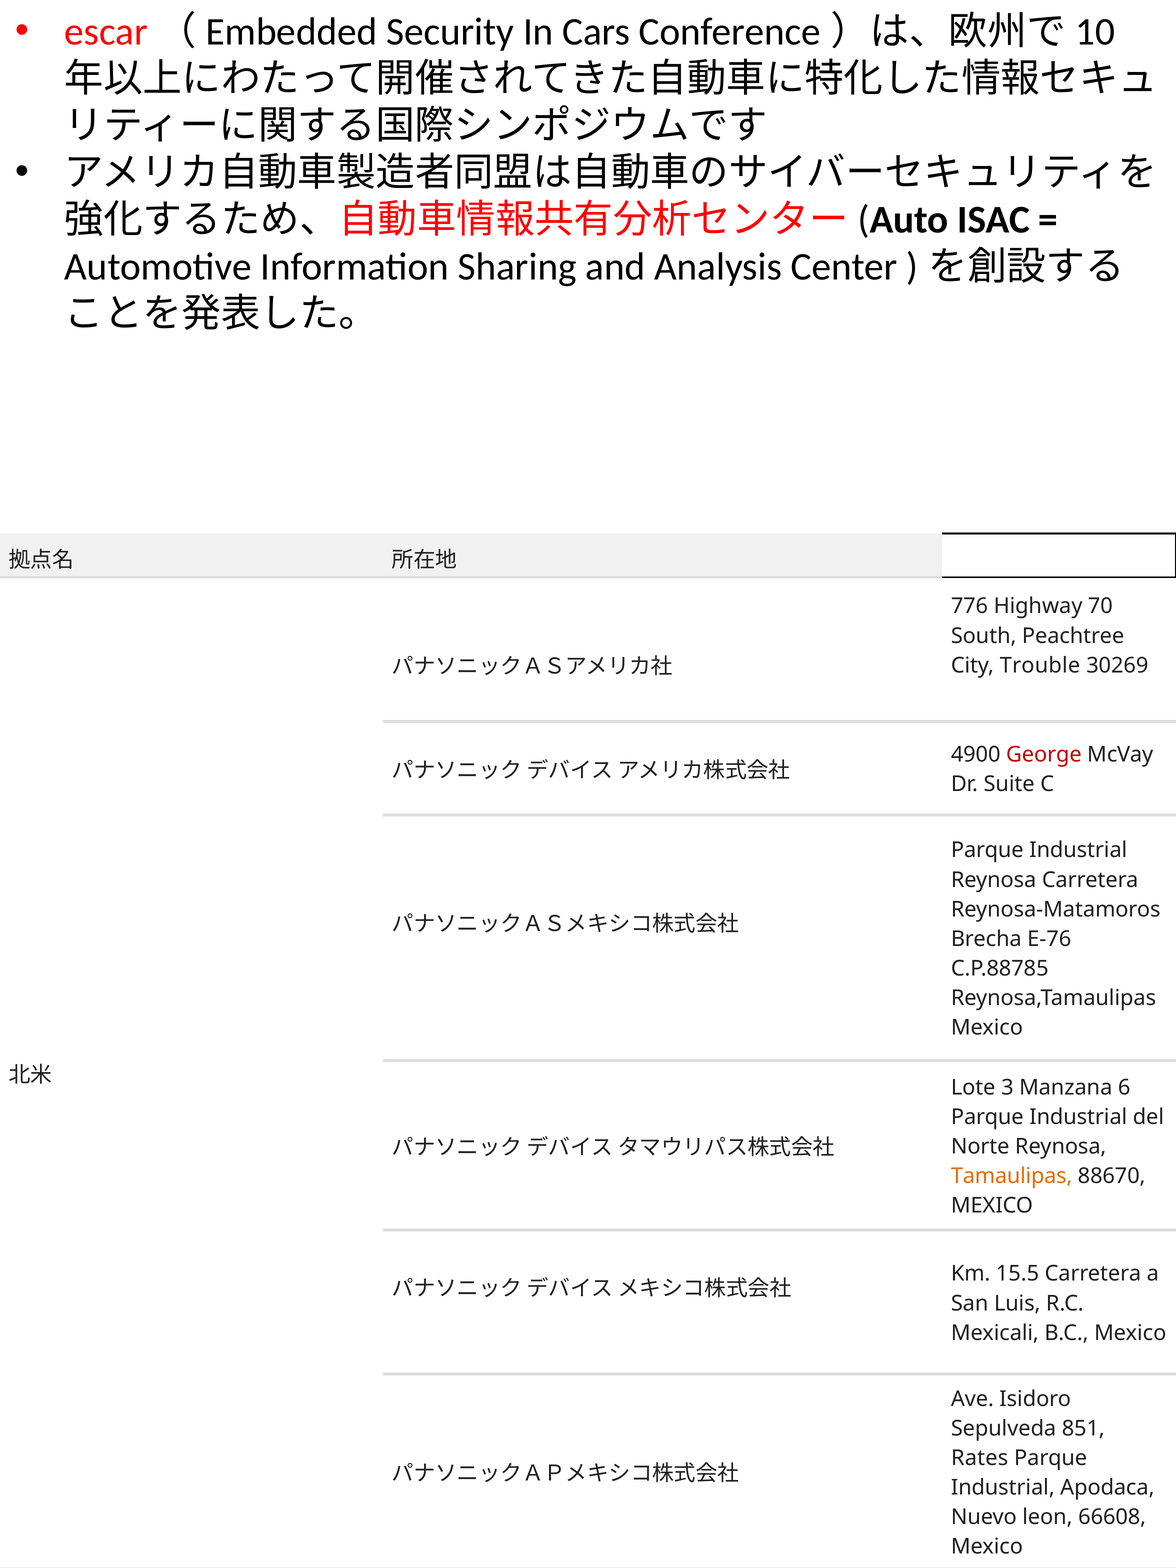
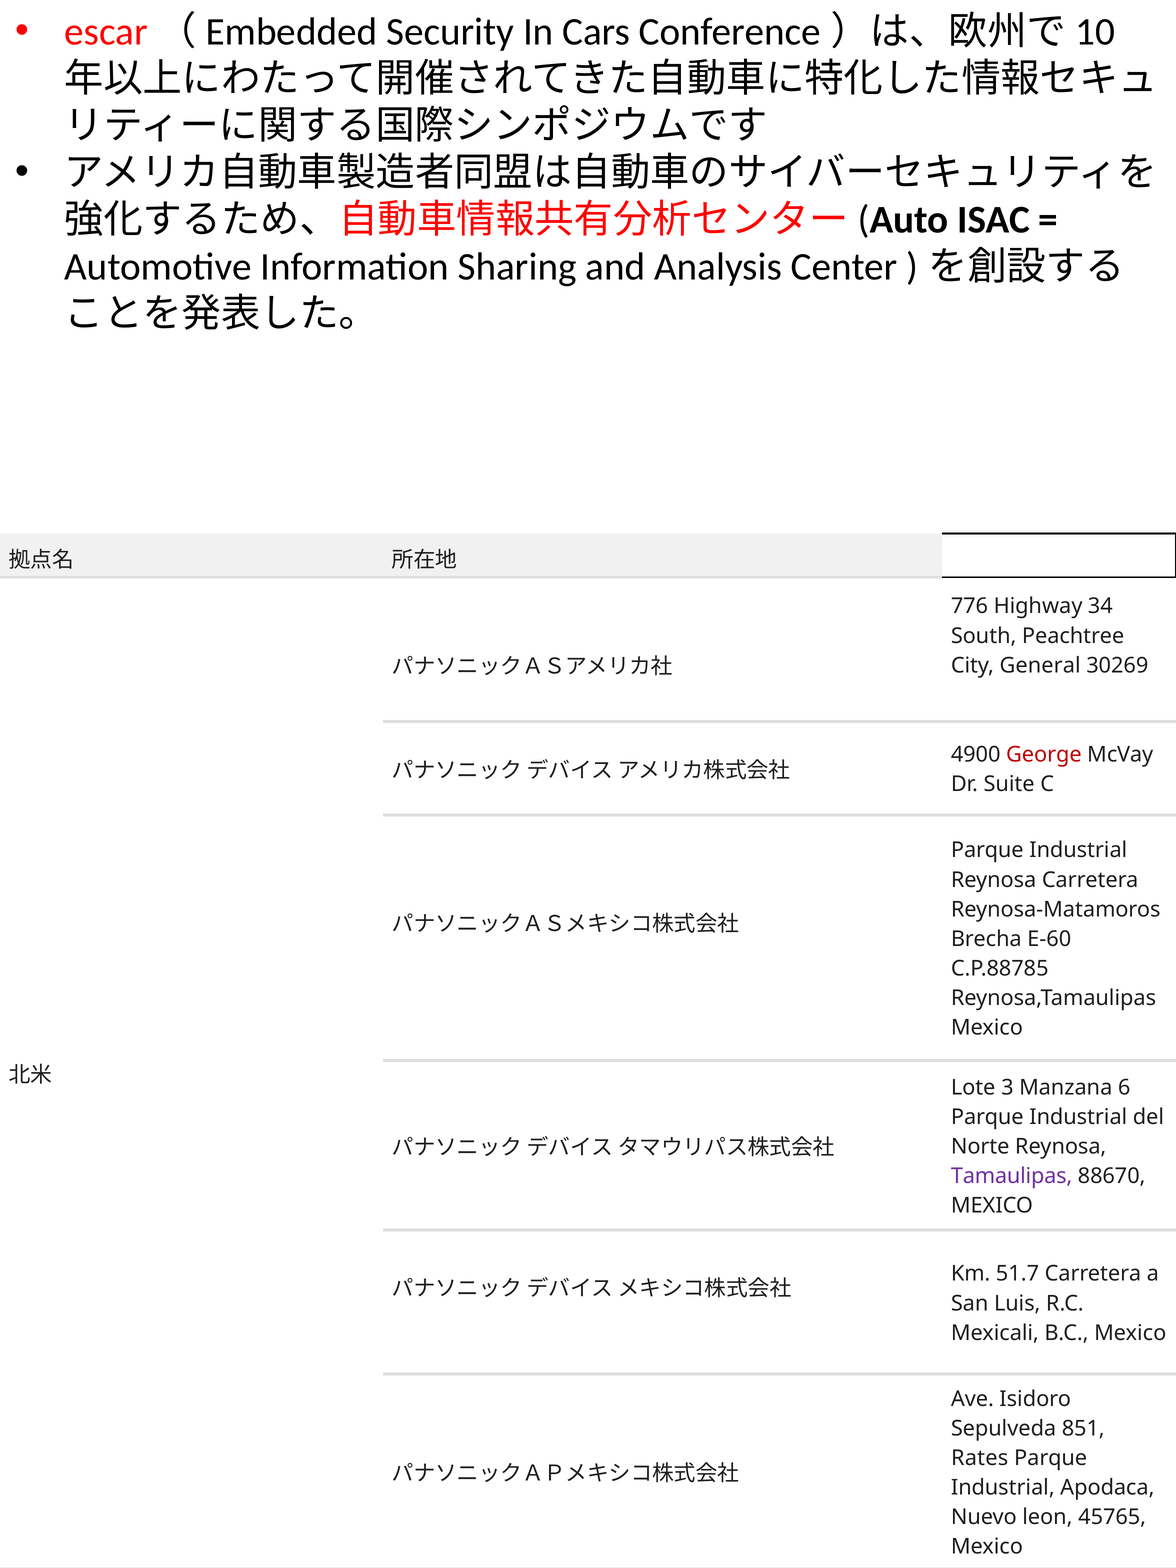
70: 70 -> 34
Trouble: Trouble -> General
E-76: E-76 -> E-60
Tamaulipas colour: orange -> purple
15.5: 15.5 -> 51.7
66608: 66608 -> 45765
